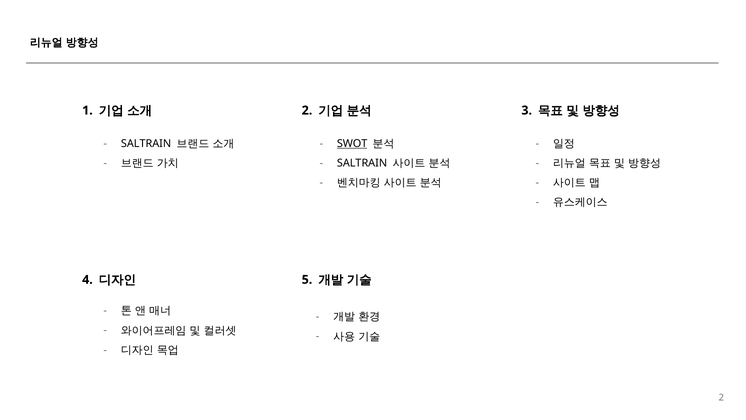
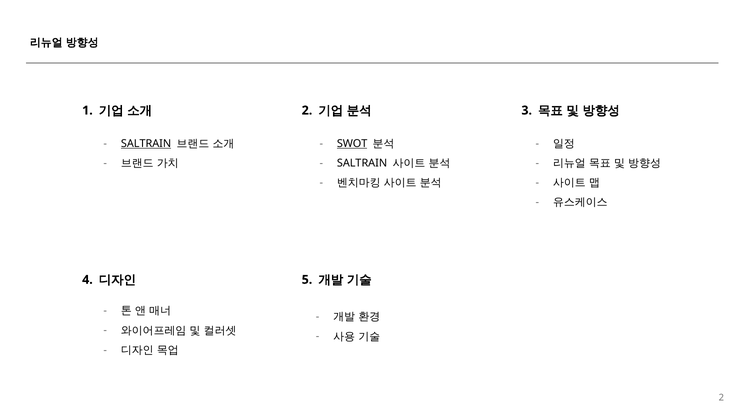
SALTRAIN at (146, 143) underline: none -> present
